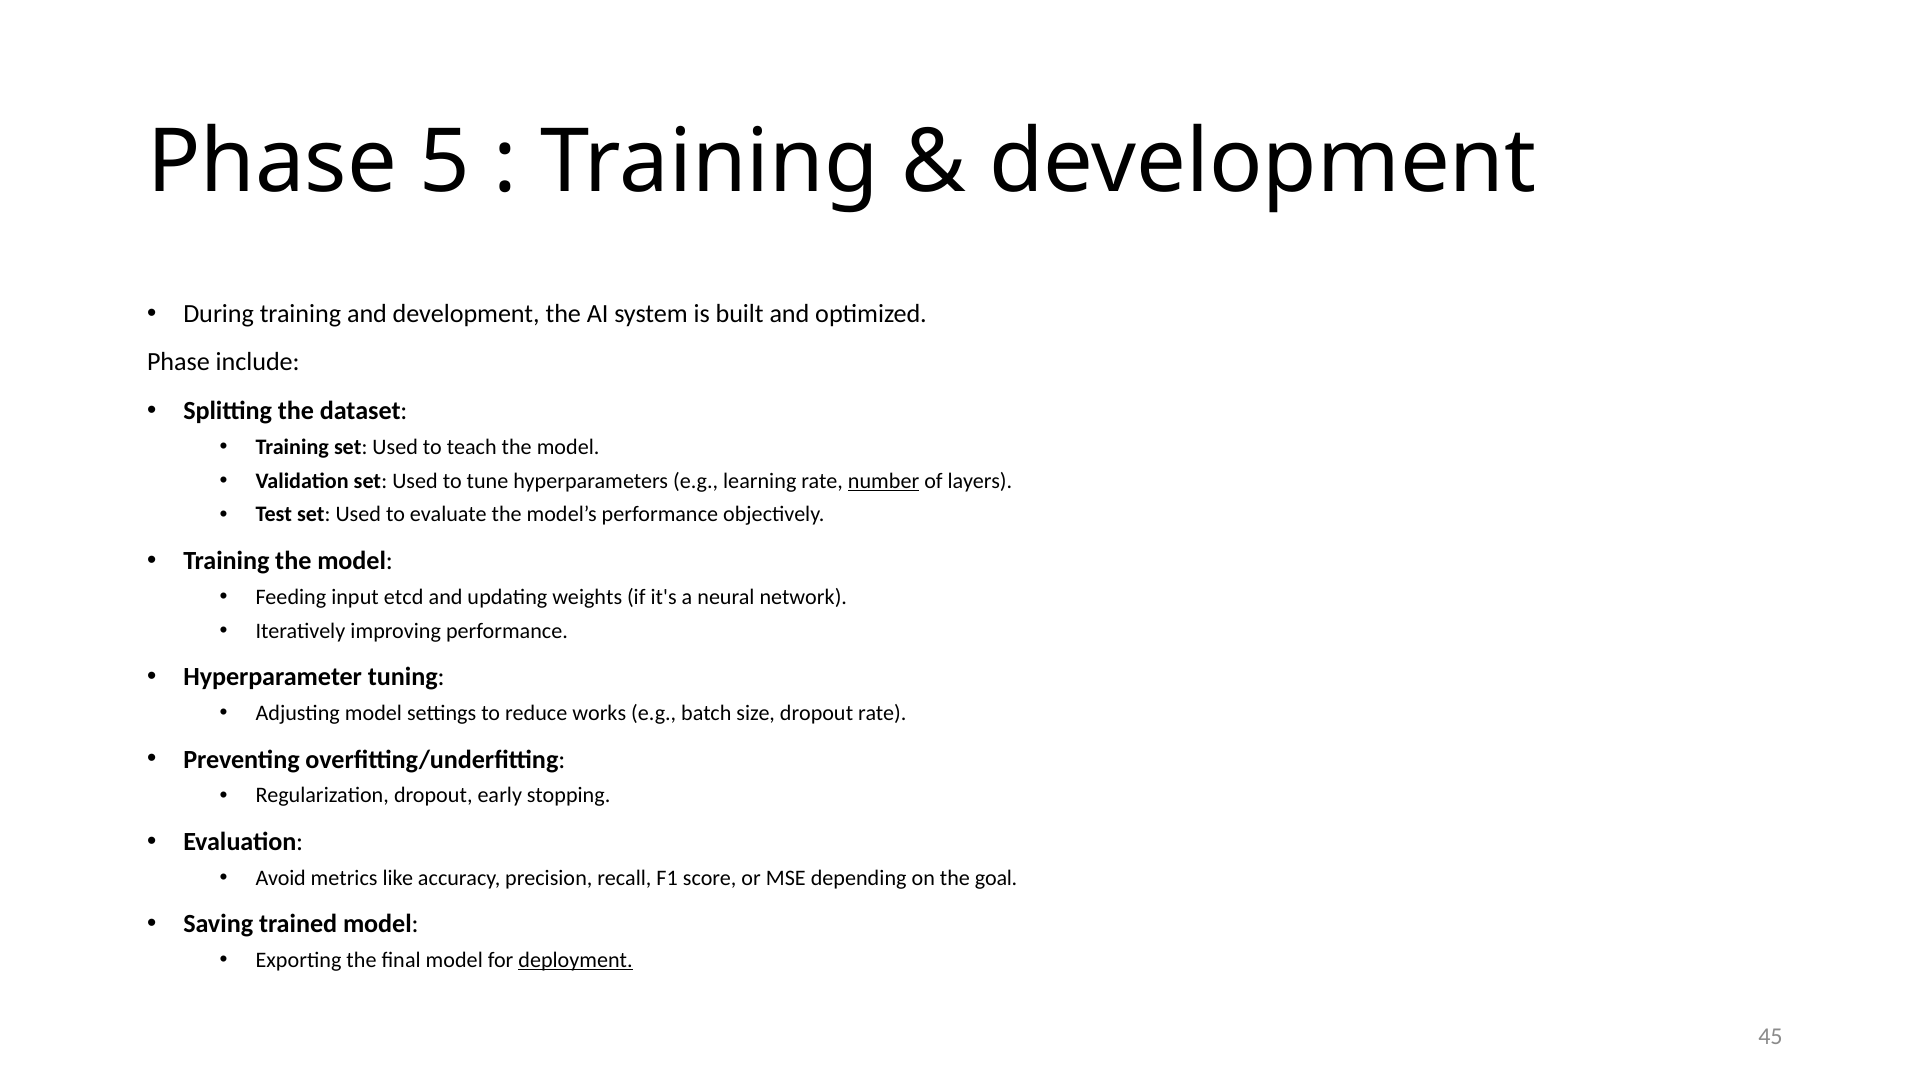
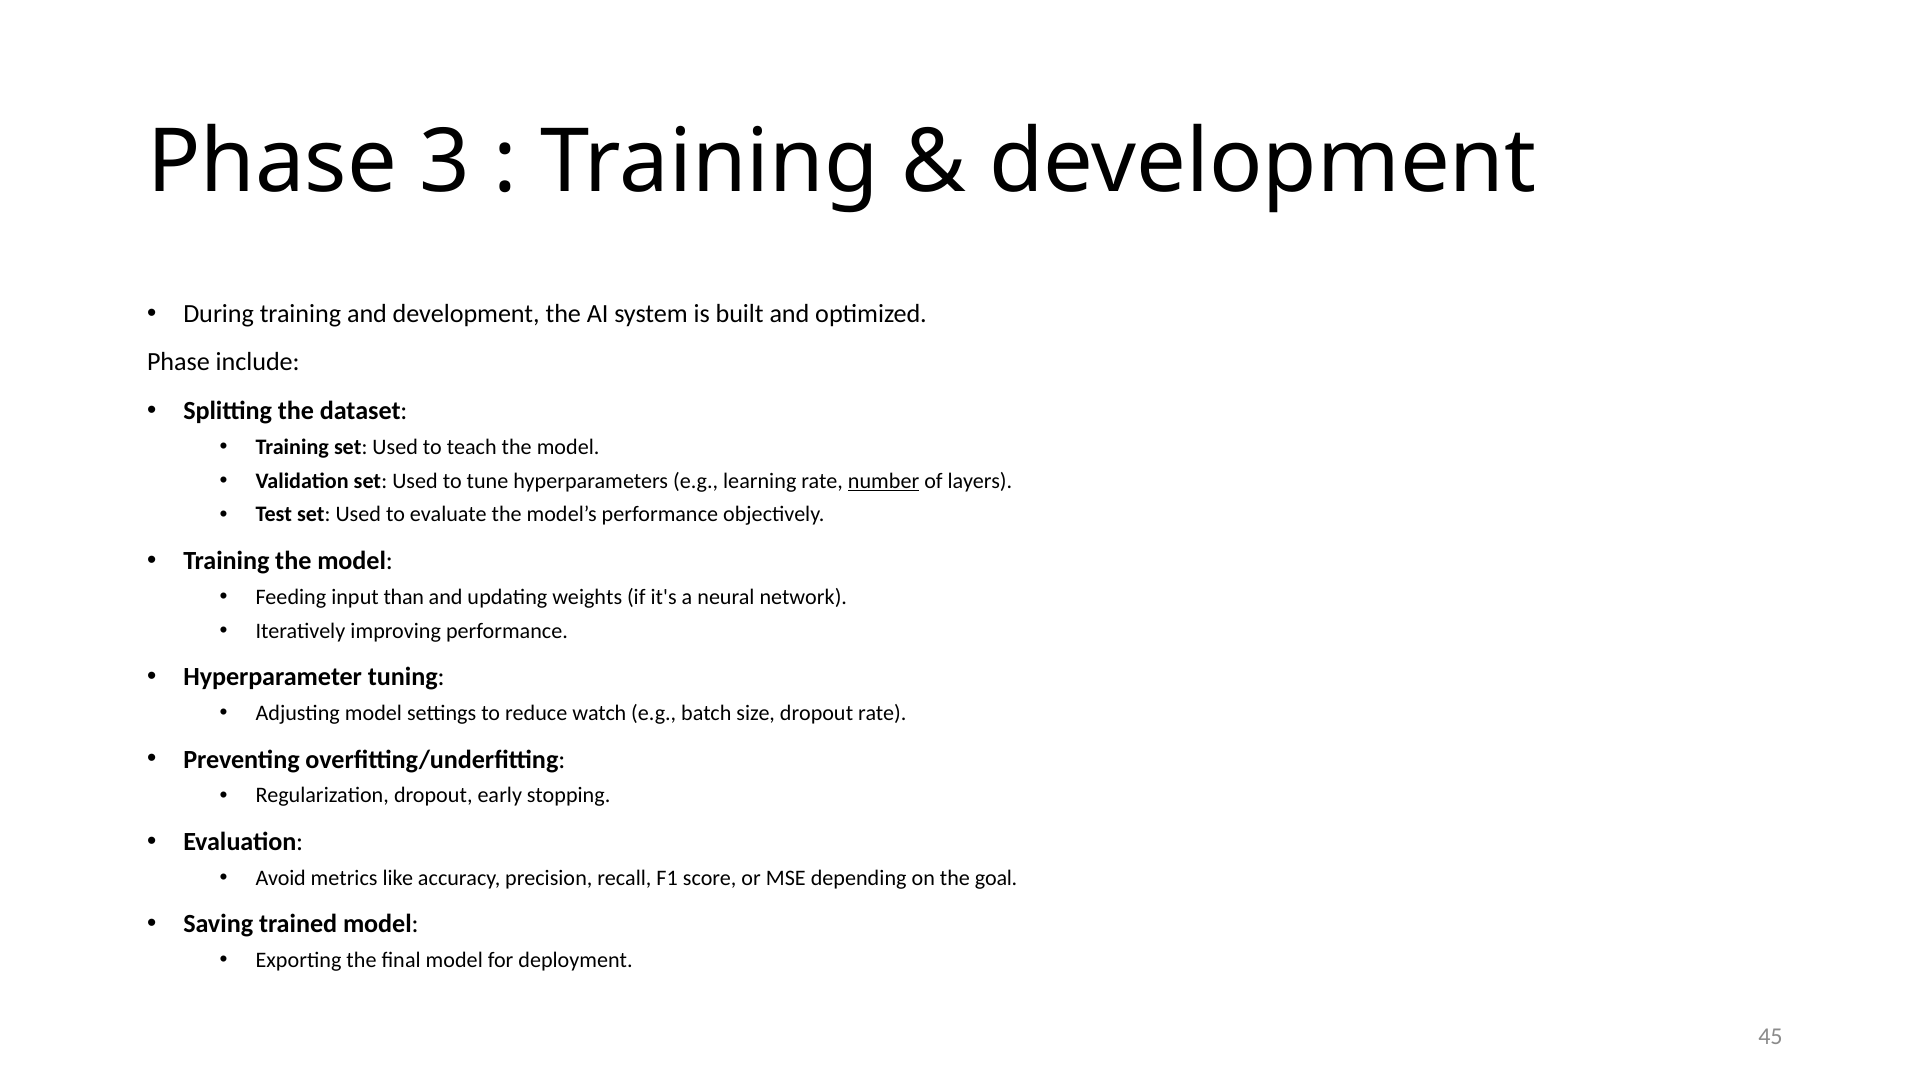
5: 5 -> 3
etcd: etcd -> than
works: works -> watch
deployment underline: present -> none
